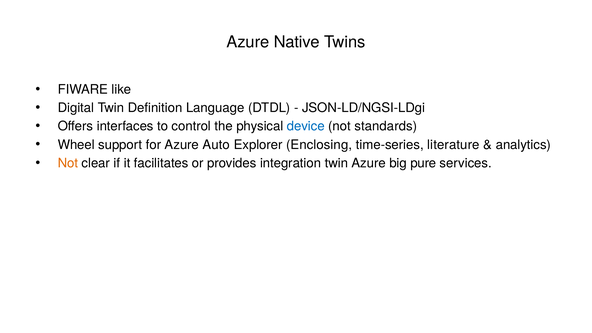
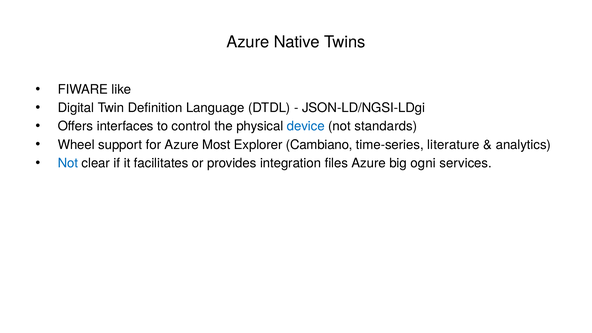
Auto: Auto -> Most
Enclosing: Enclosing -> Cambiano
Not at (68, 163) colour: orange -> blue
integration twin: twin -> files
pure: pure -> ogni
